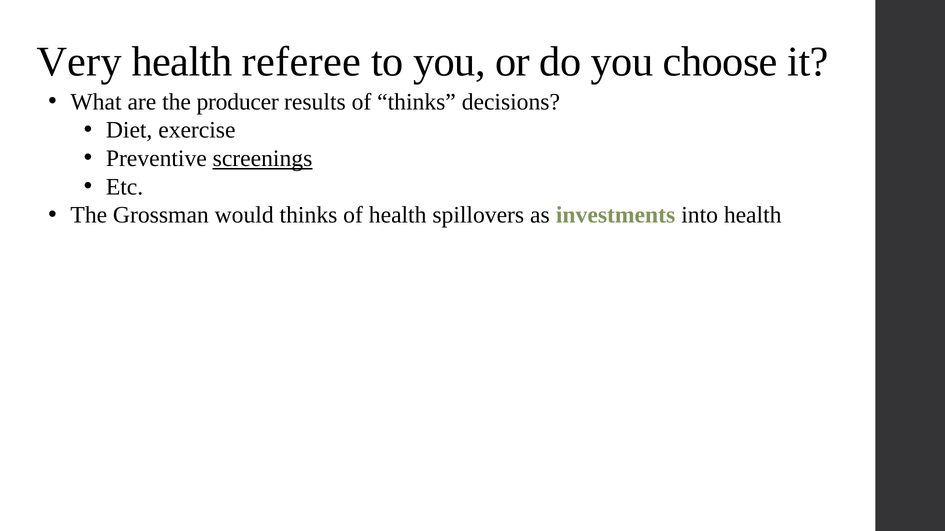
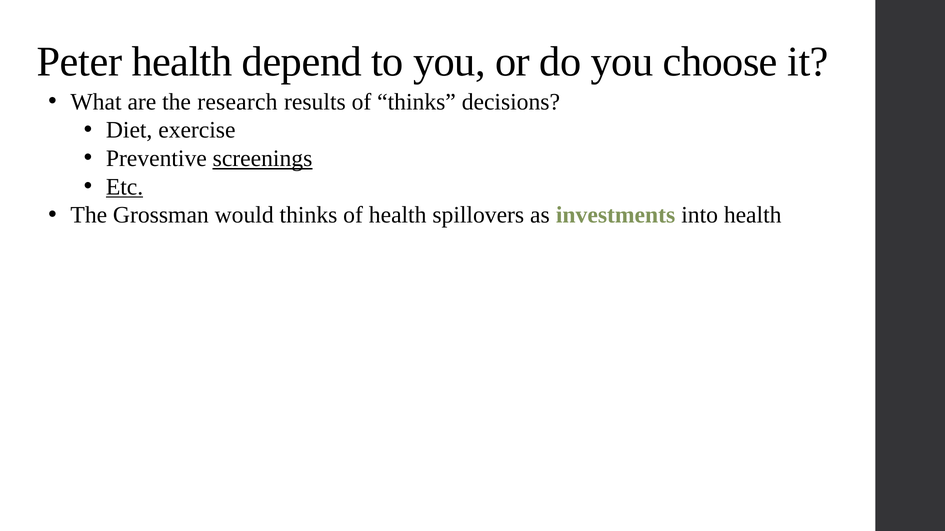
Very: Very -> Peter
referee: referee -> depend
producer: producer -> research
Etc underline: none -> present
